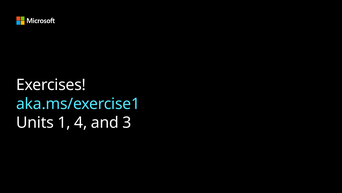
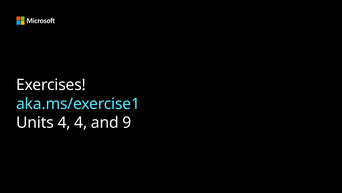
Units 1: 1 -> 4
3: 3 -> 9
